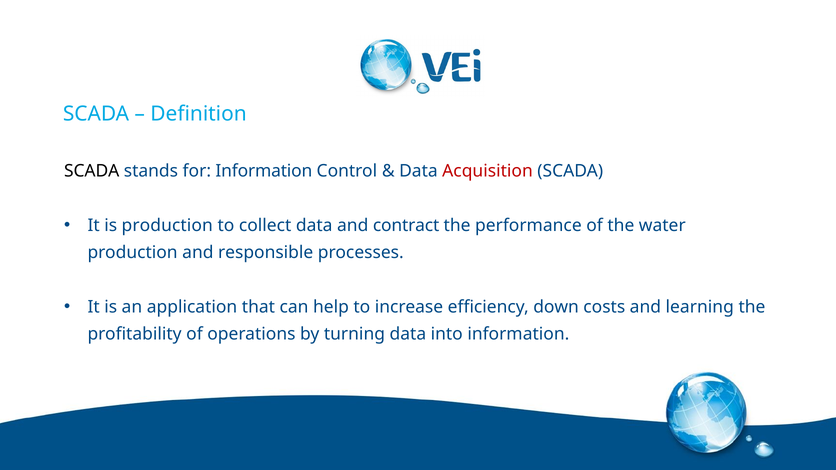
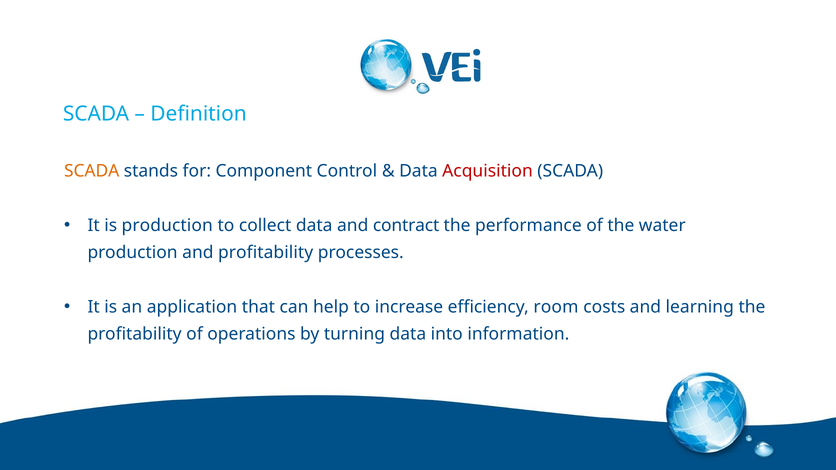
SCADA at (92, 171) colour: black -> orange
for Information: Information -> Component
and responsible: responsible -> profitability
down: down -> room
